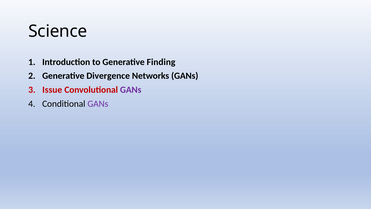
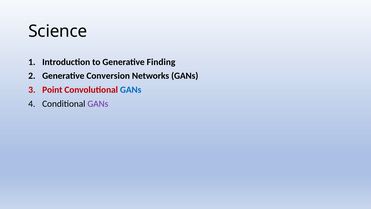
Divergence: Divergence -> Conversion
Issue: Issue -> Point
GANs at (131, 90) colour: purple -> blue
